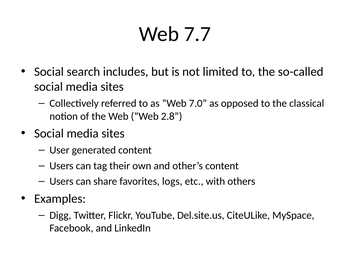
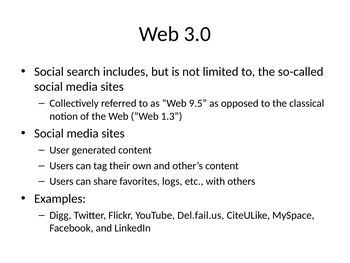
7.7: 7.7 -> 3.0
7.0: 7.0 -> 9.5
2.8: 2.8 -> 1.3
Del.site.us: Del.site.us -> Del.fail.us
